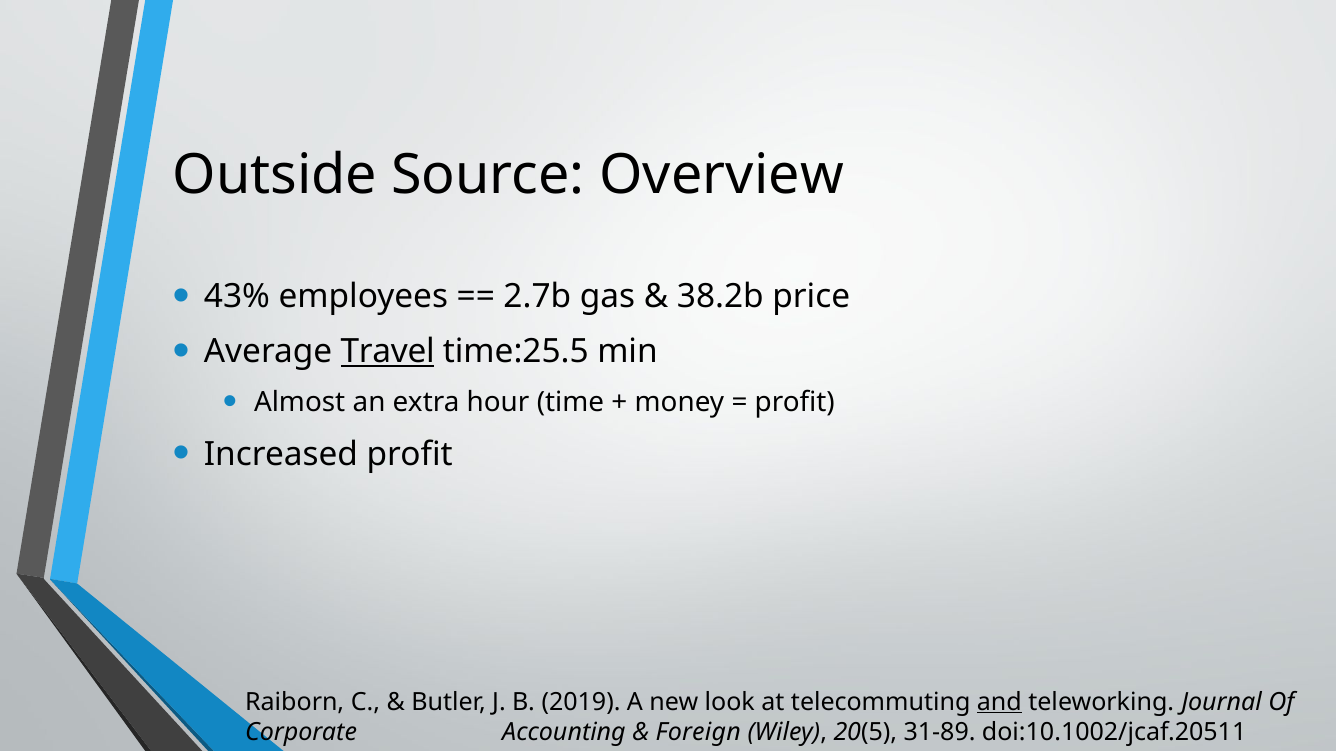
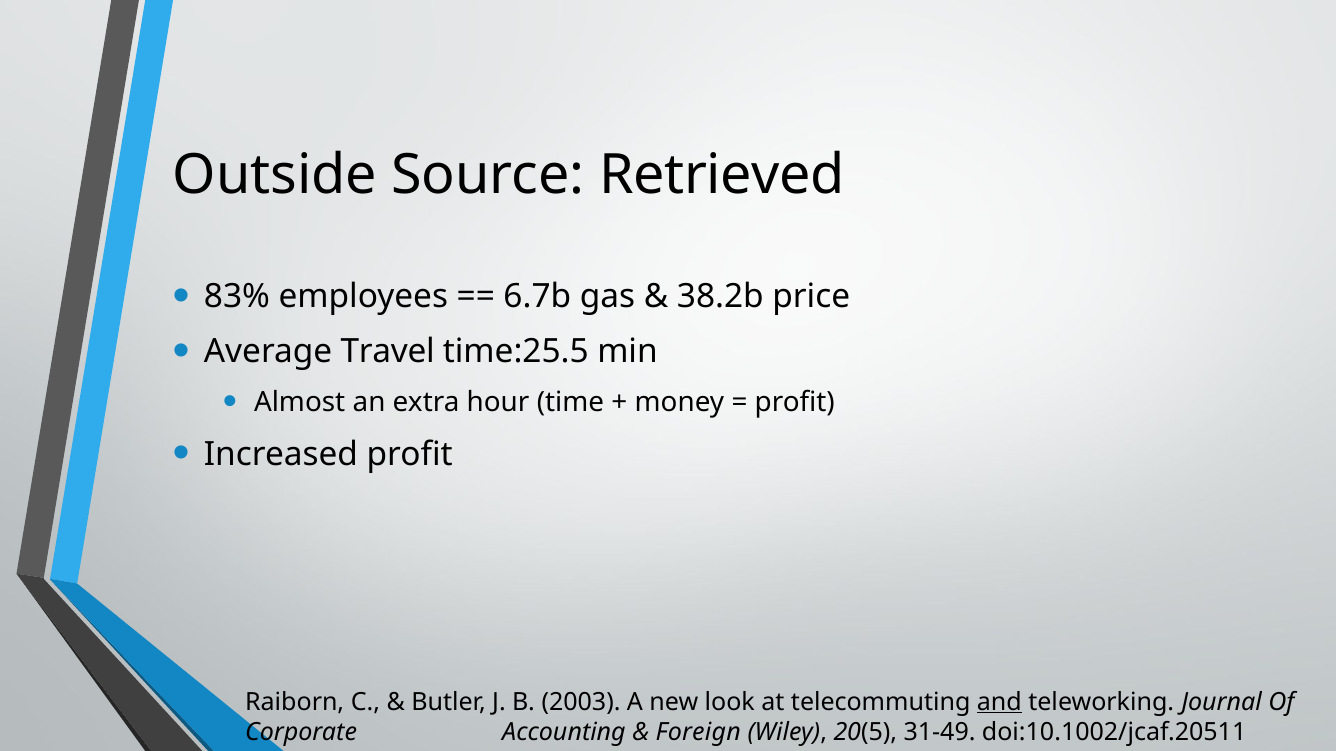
Overview: Overview -> Retrieved
43%: 43% -> 83%
2.7b: 2.7b -> 6.7b
Travel underline: present -> none
2019: 2019 -> 2003
31-89: 31-89 -> 31-49
